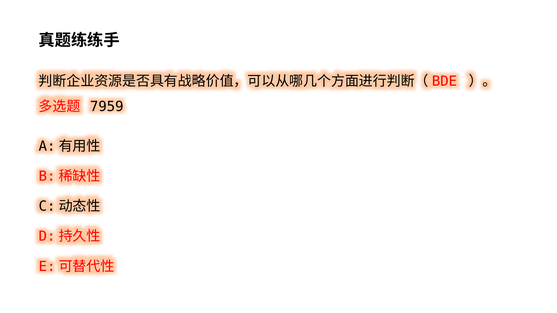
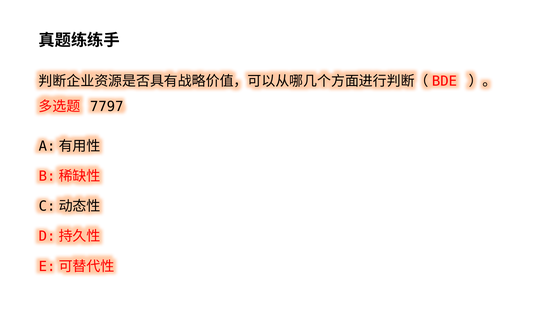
7959: 7959 -> 7797
